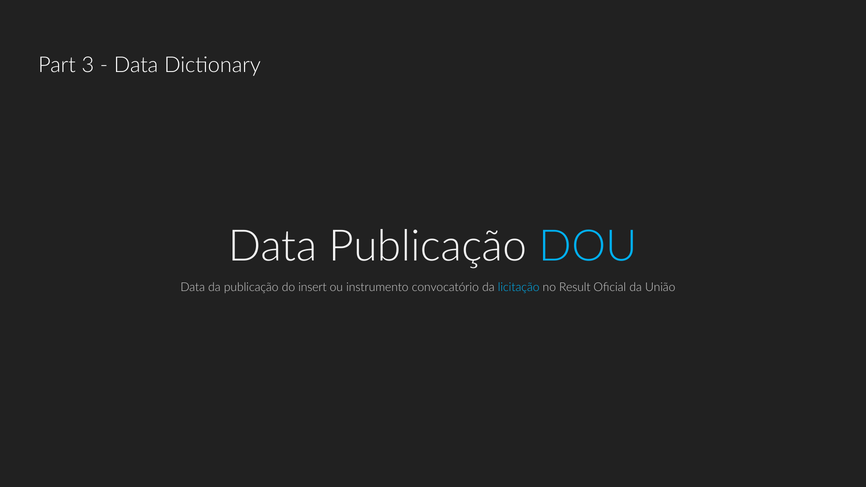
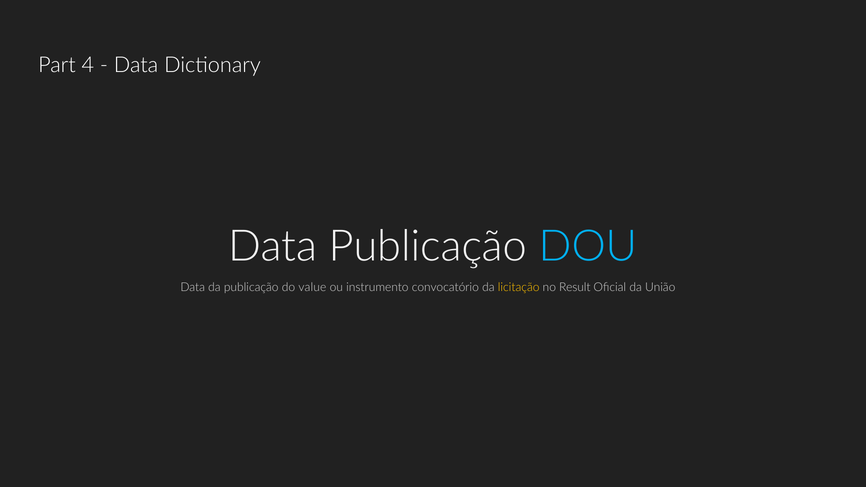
3: 3 -> 4
insert: insert -> value
licitação colour: light blue -> yellow
